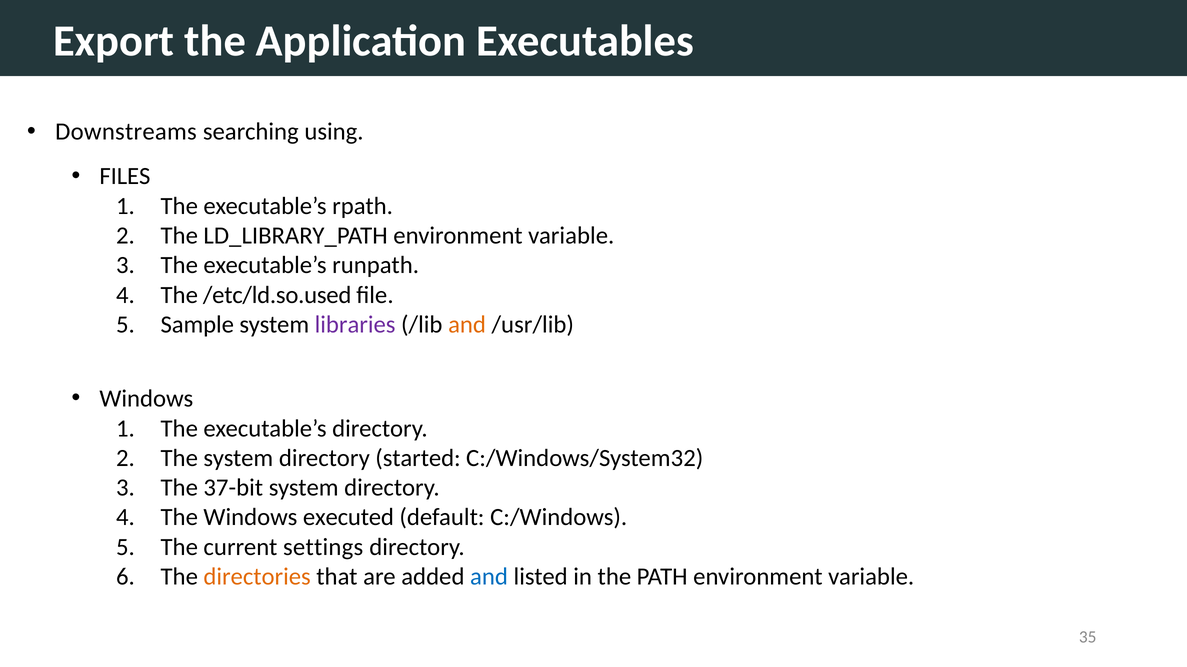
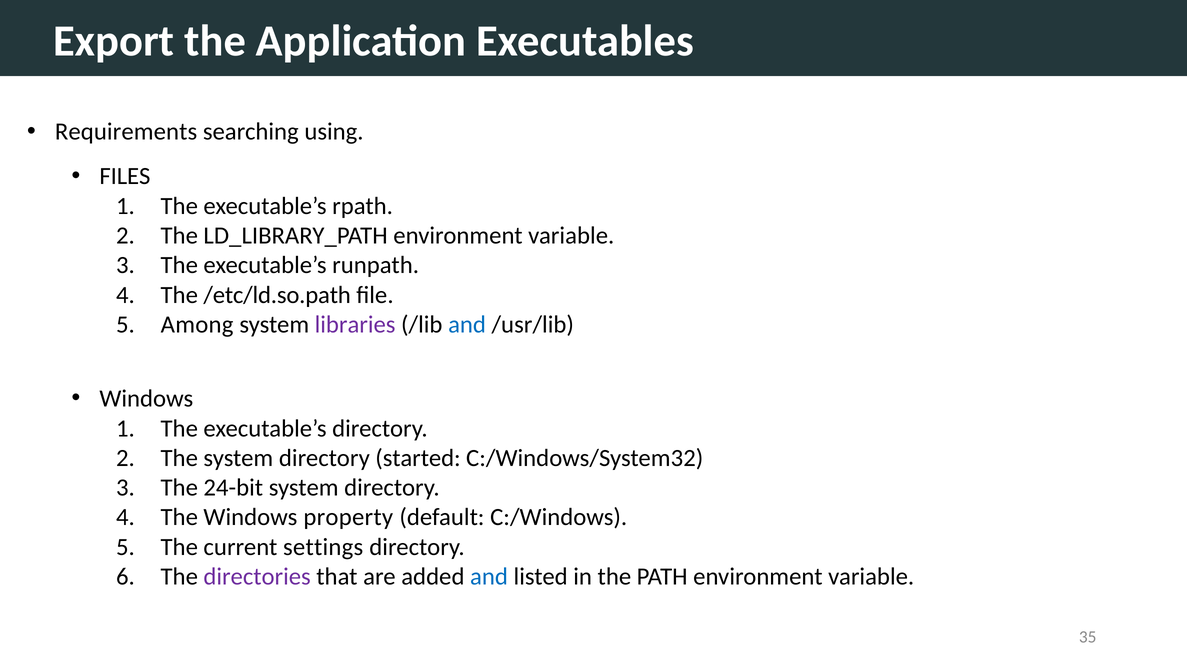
Downstreams: Downstreams -> Requirements
/etc/ld.so.used: /etc/ld.so.used -> /etc/ld.so.path
Sample: Sample -> Among
and at (467, 325) colour: orange -> blue
37-bit: 37-bit -> 24-bit
executed: executed -> property
directories colour: orange -> purple
